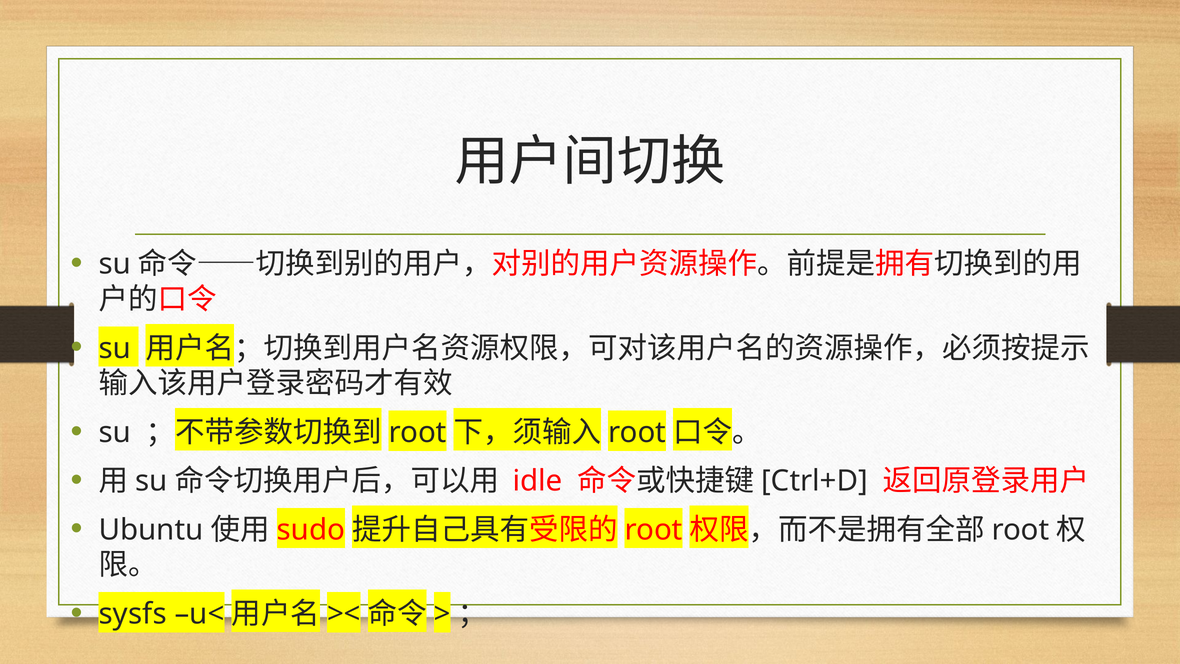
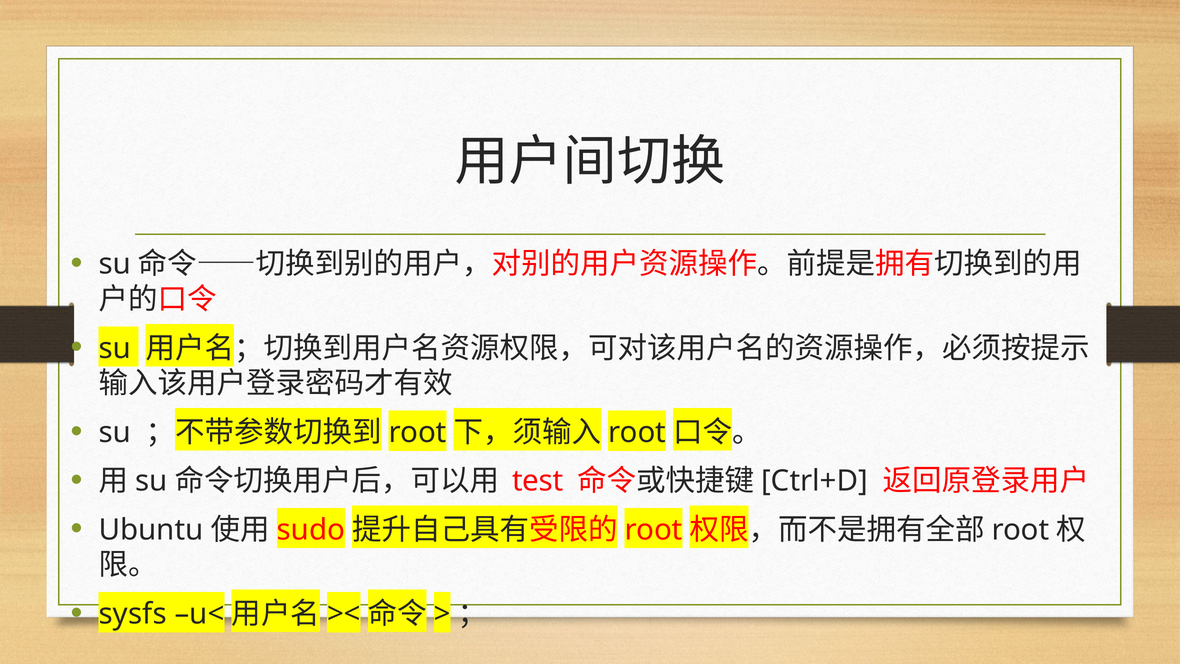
idle: idle -> test
